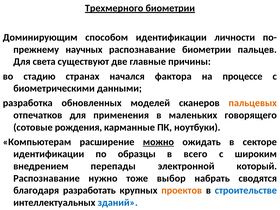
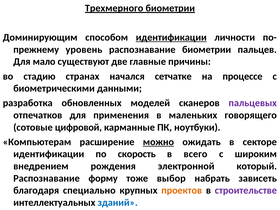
идентификации at (171, 37) underline: none -> present
научных: научных -> уровень
света: света -> мало
фактора: фактора -> сетчатке
пальцевых colour: orange -> purple
рождения: рождения -> цифровой
образцы: образцы -> скорость
перепады: перепады -> рождения
нужно: нужно -> форму
сводятся: сводятся -> зависеть
разработать: разработать -> специально
строительстве colour: blue -> purple
